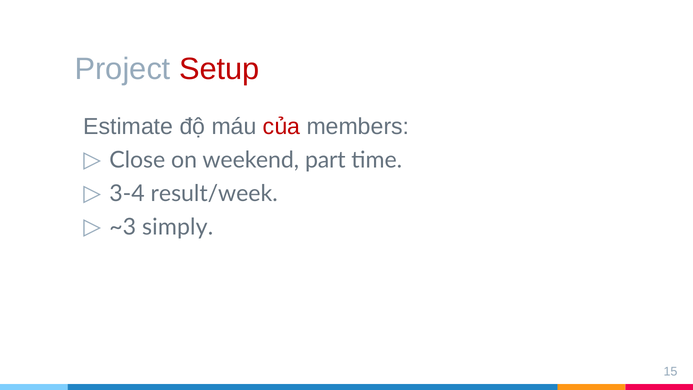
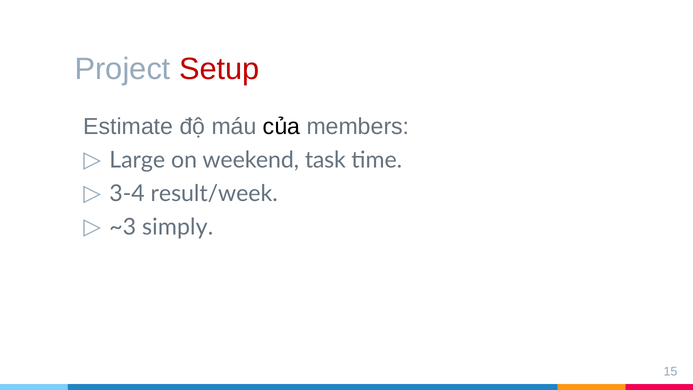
của colour: red -> black
Close: Close -> Large
part: part -> task
